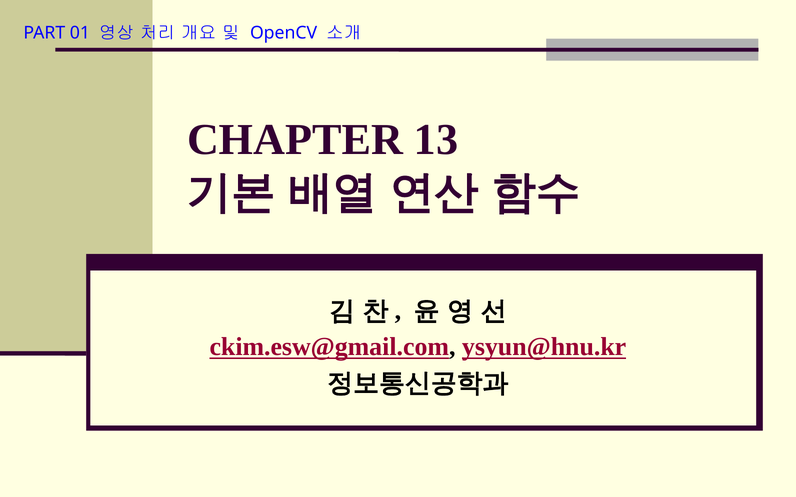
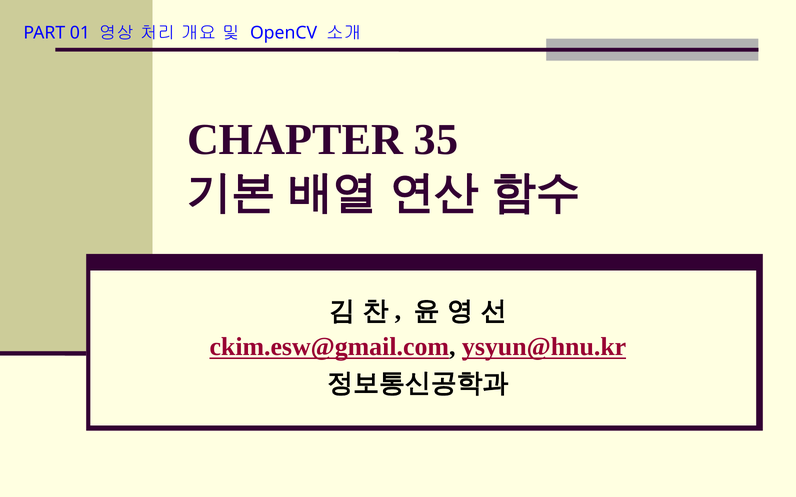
13: 13 -> 35
